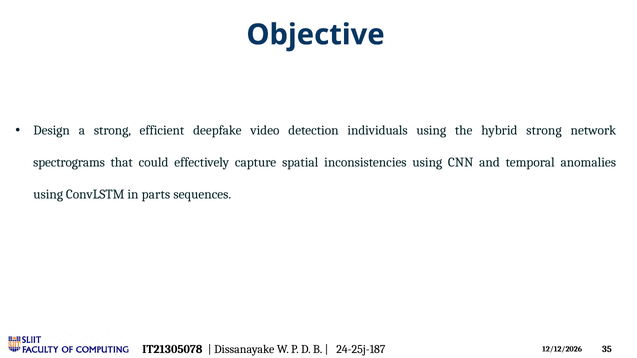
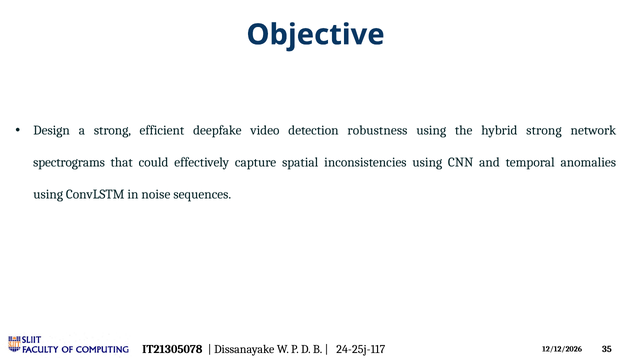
individuals: individuals -> robustness
parts: parts -> noise
24-25j-187: 24-25j-187 -> 24-25j-117
